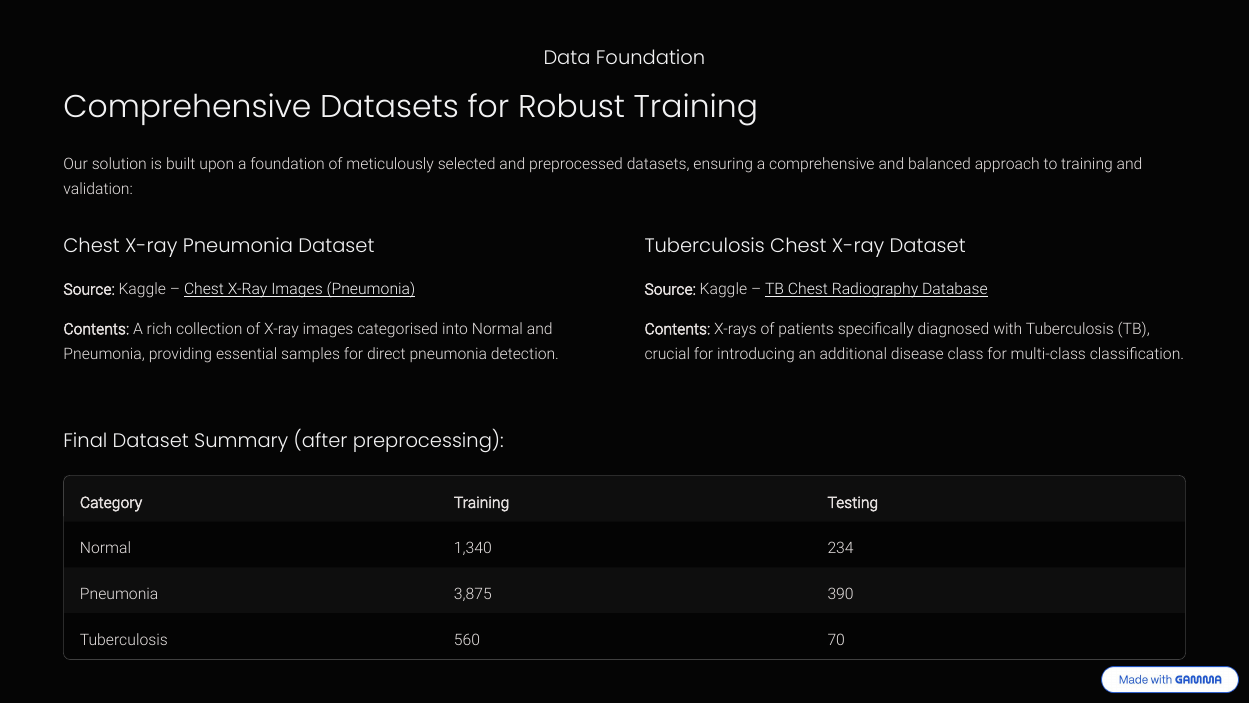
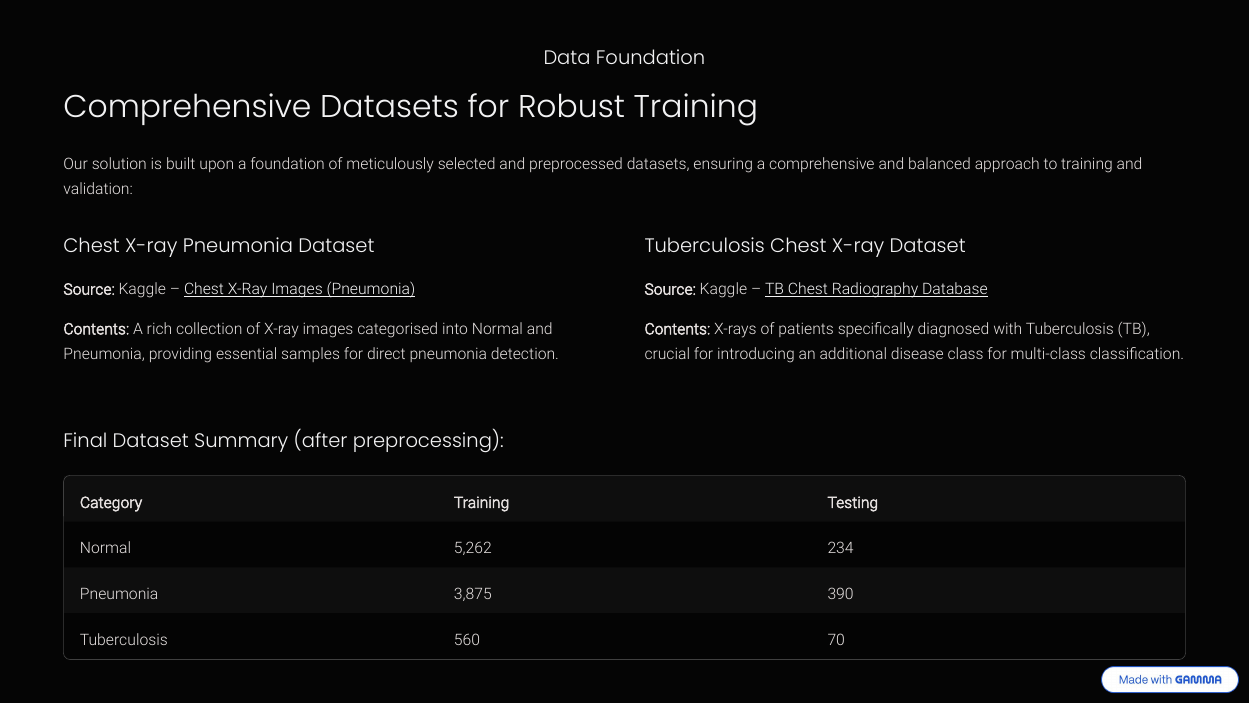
1,340: 1,340 -> 5,262
